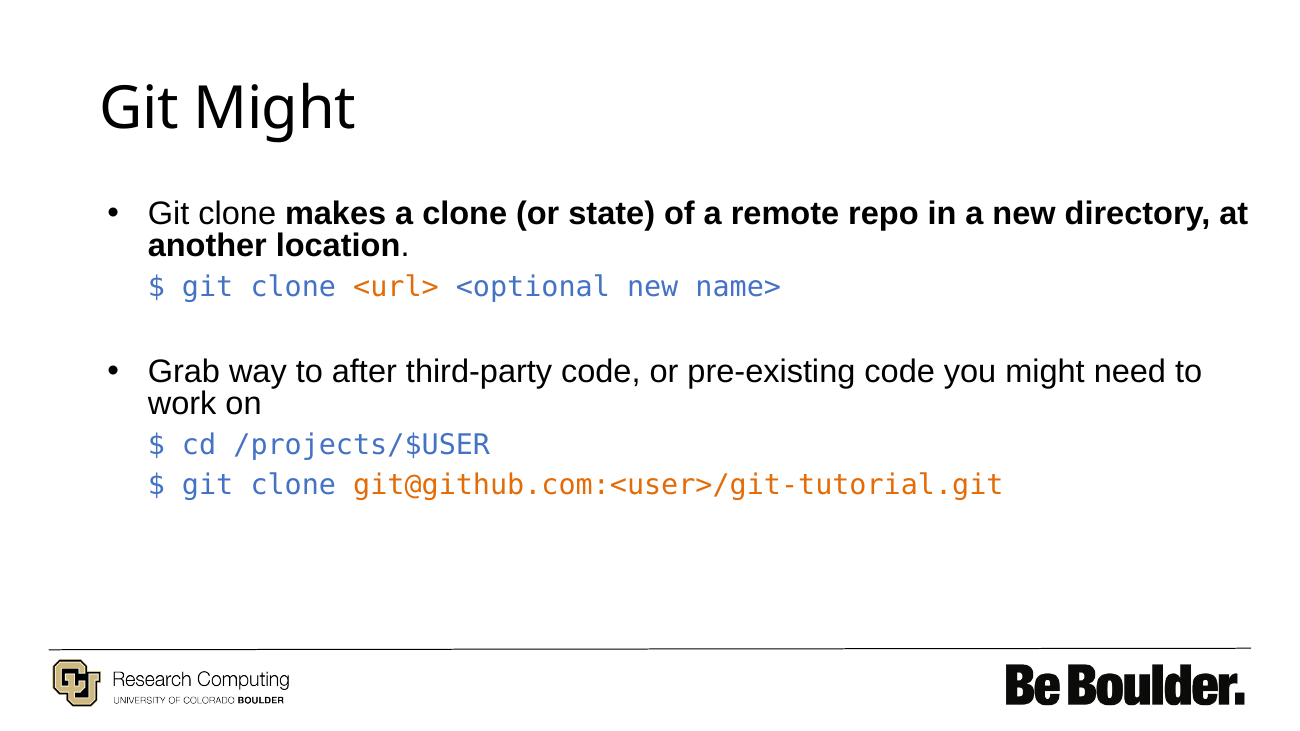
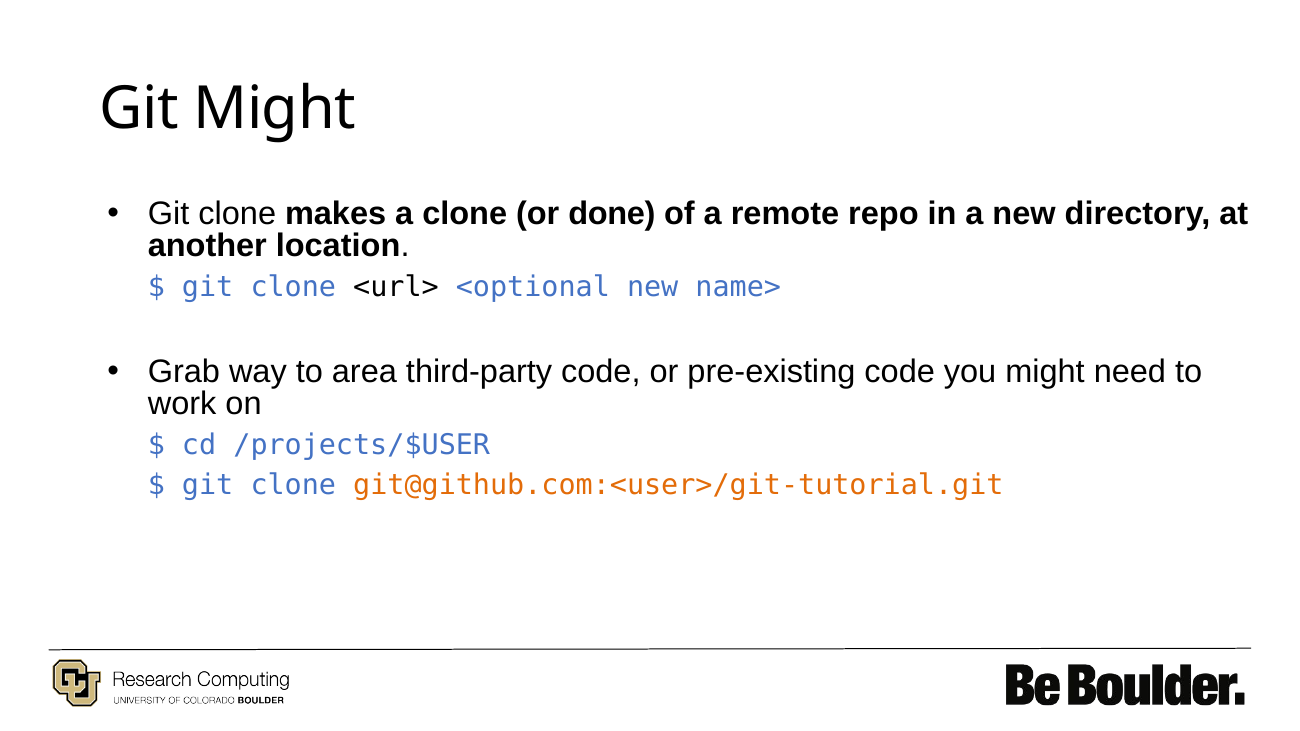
state: state -> done
<url> colour: orange -> black
after: after -> area
